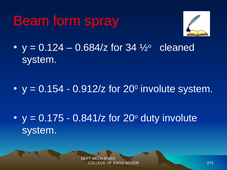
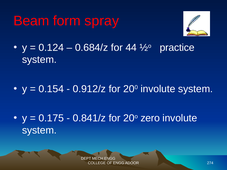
34: 34 -> 44
cleaned: cleaned -> practice
duty: duty -> zero
